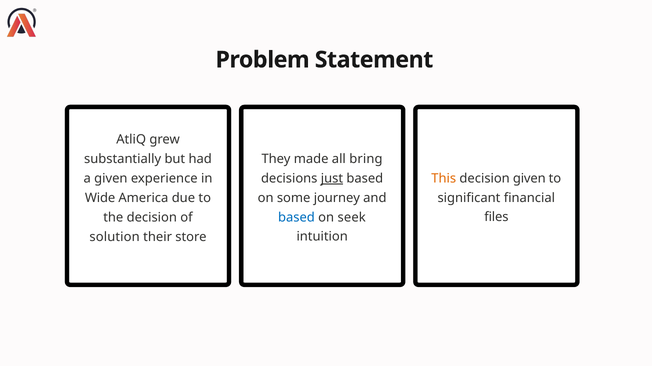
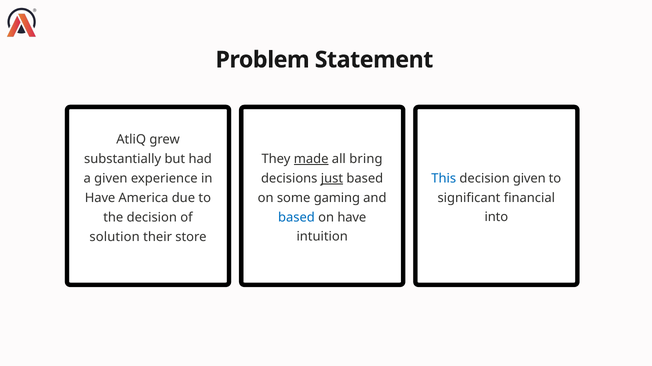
made underline: none -> present
This colour: orange -> blue
journey: journey -> gaming
Wide at (100, 198): Wide -> Have
files: files -> into
on seek: seek -> have
